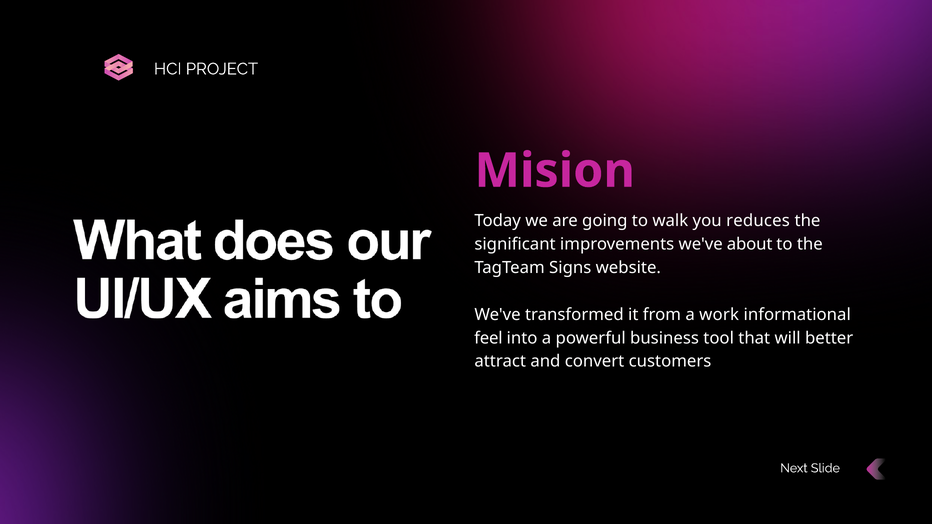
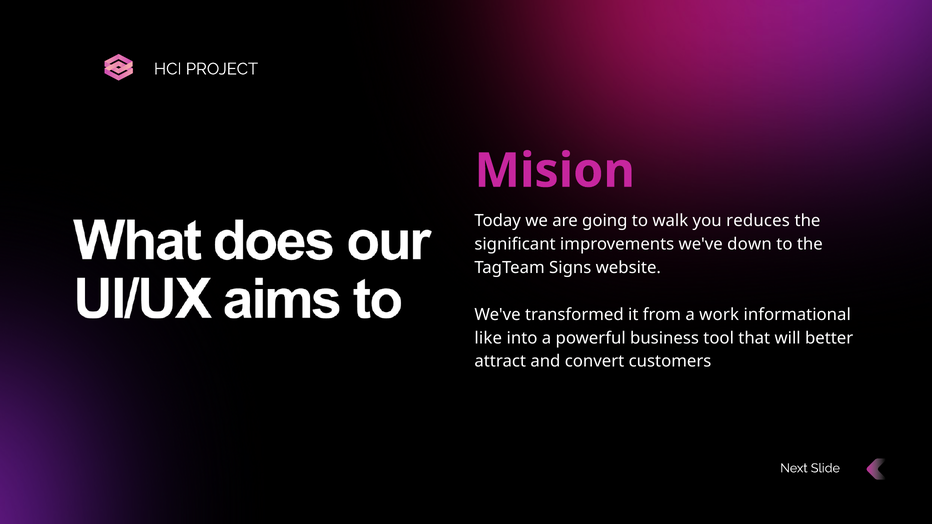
about: about -> down
feel: feel -> like
